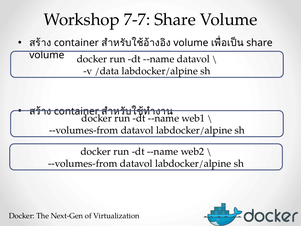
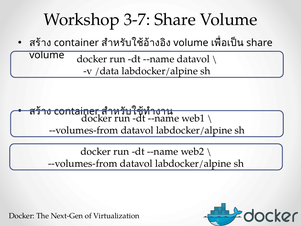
7-7: 7-7 -> 3-7
